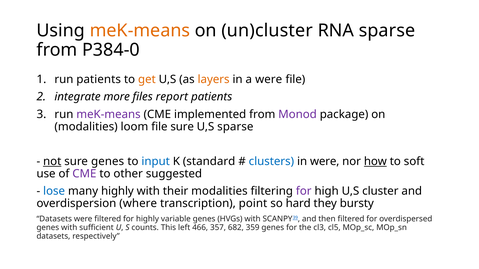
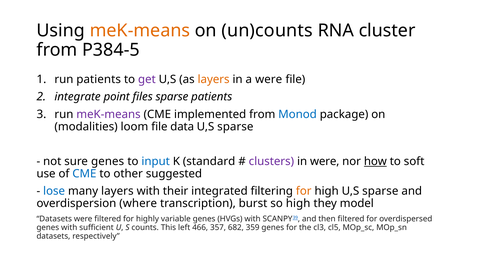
un)cluster: un)cluster -> un)counts
RNA sparse: sparse -> cluster
P384-0: P384-0 -> P384-5
get colour: orange -> purple
more: more -> point
files report: report -> sparse
Monod colour: purple -> blue
file sure: sure -> data
not underline: present -> none
clusters colour: blue -> purple
CME at (84, 174) colour: purple -> blue
many highly: highly -> layers
their modalities: modalities -> integrated
for at (304, 191) colour: purple -> orange
high U,S cluster: cluster -> sparse
point: point -> burst
so hard: hard -> high
bursty: bursty -> model
